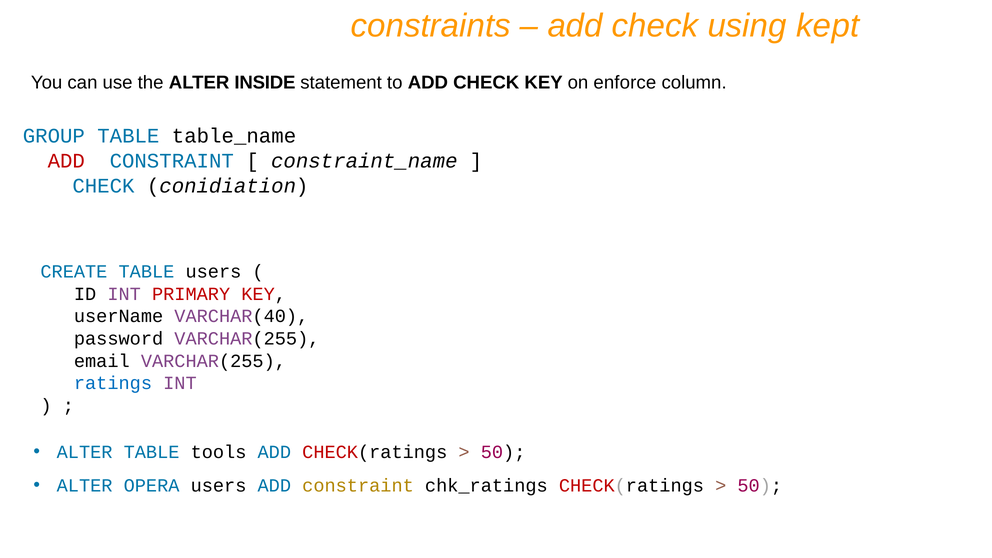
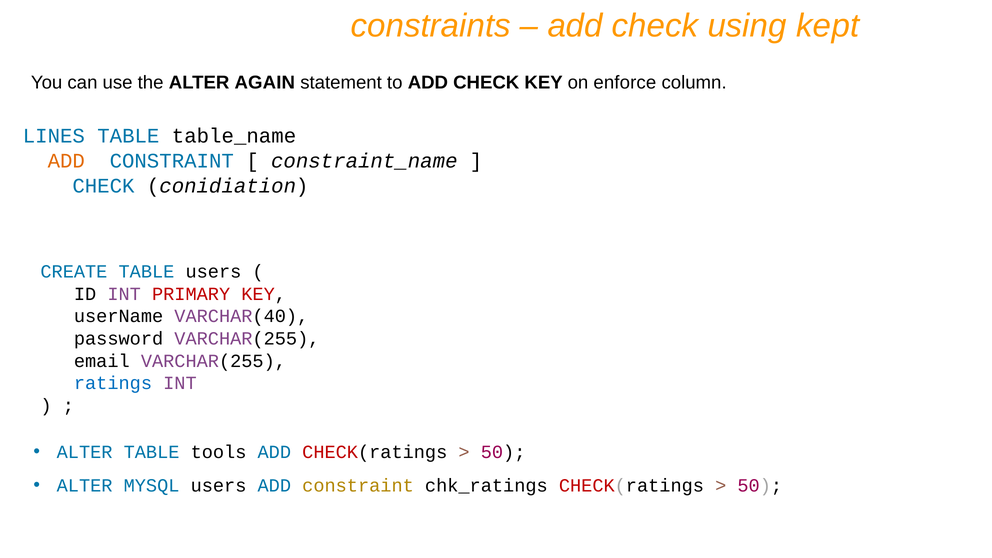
INSIDE: INSIDE -> AGAIN
GROUP: GROUP -> LINES
ADD at (66, 161) colour: red -> orange
OPERA: OPERA -> MYSQL
